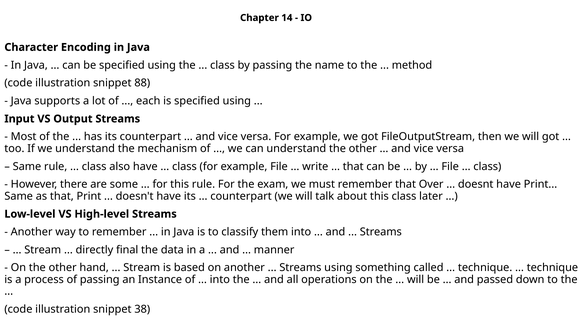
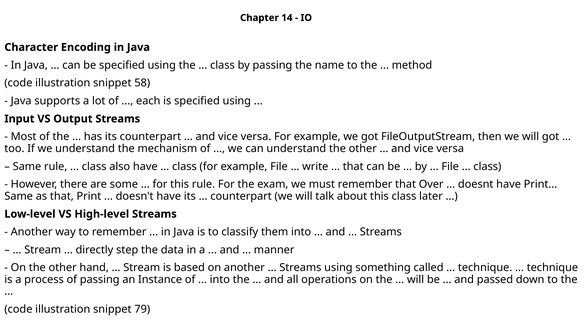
88: 88 -> 58
final: final -> step
38: 38 -> 79
